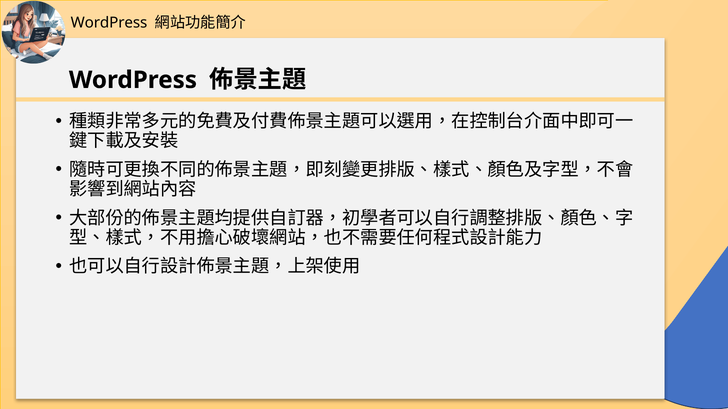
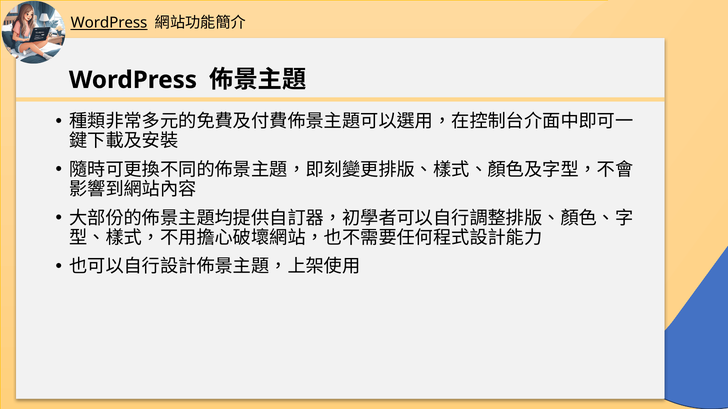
WordPress at (109, 23) underline: none -> present
